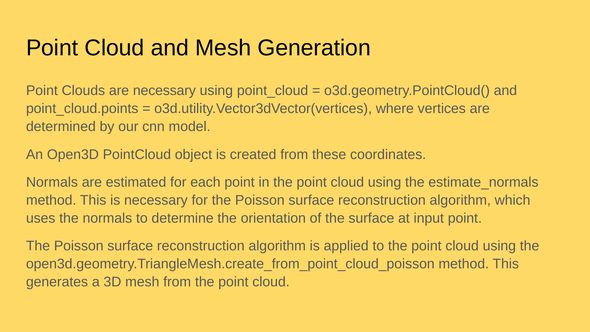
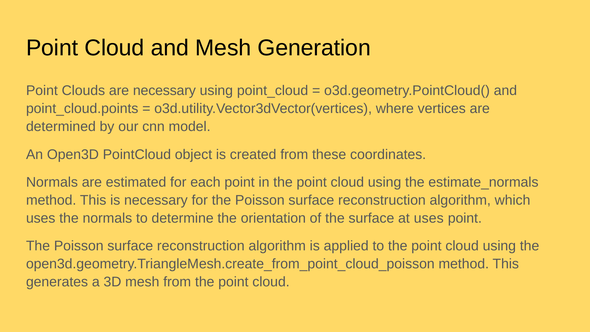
at input: input -> uses
